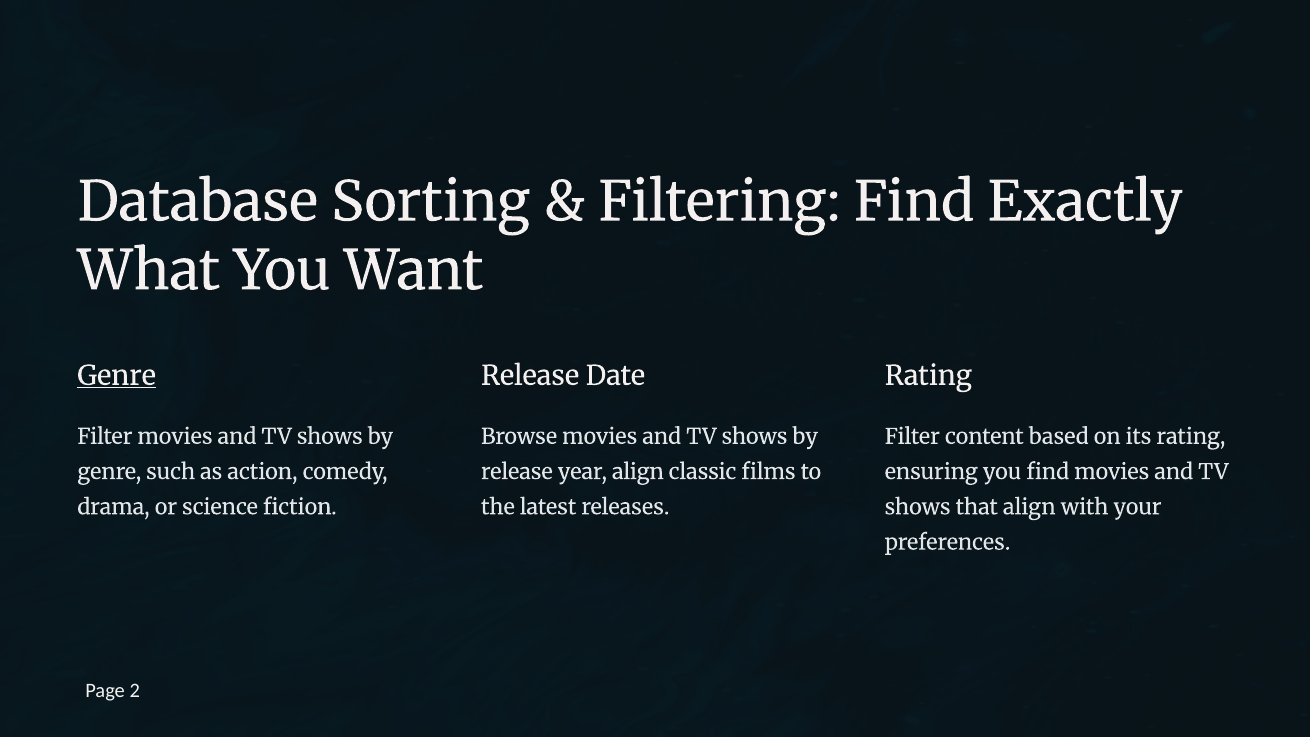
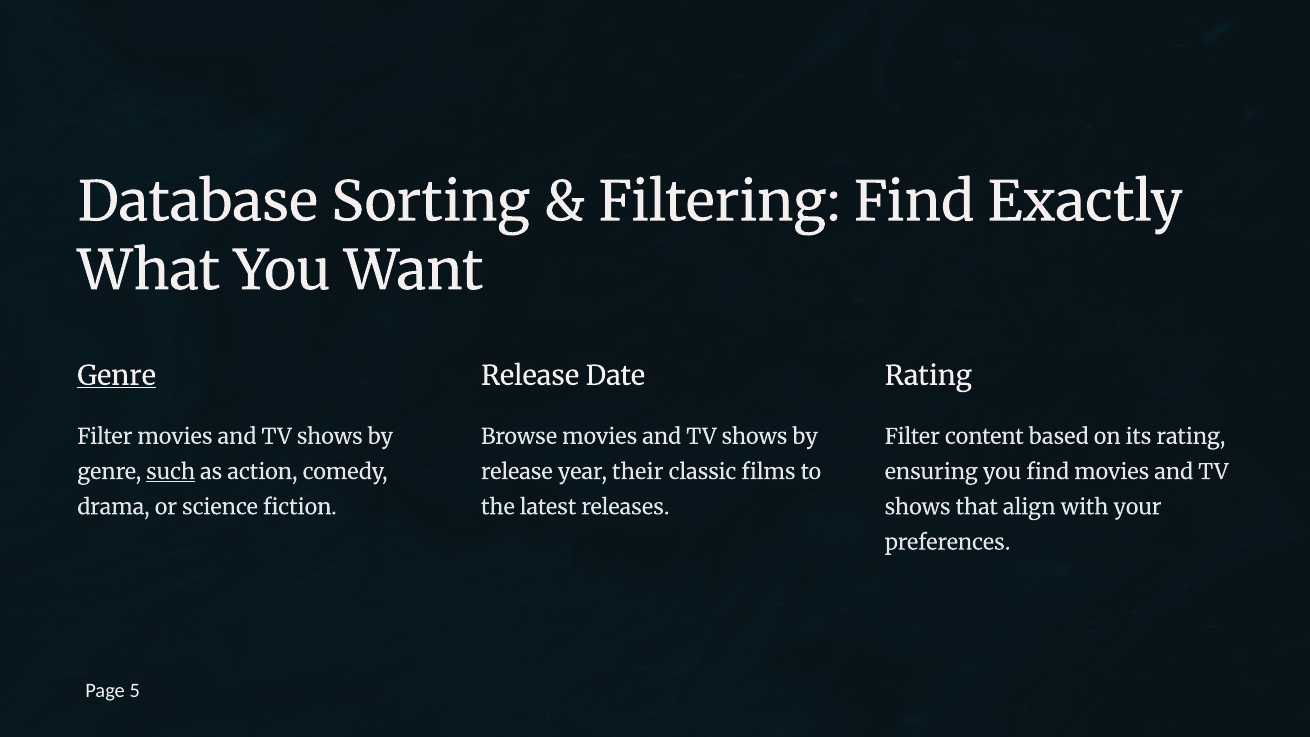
such underline: none -> present
year align: align -> their
2: 2 -> 5
